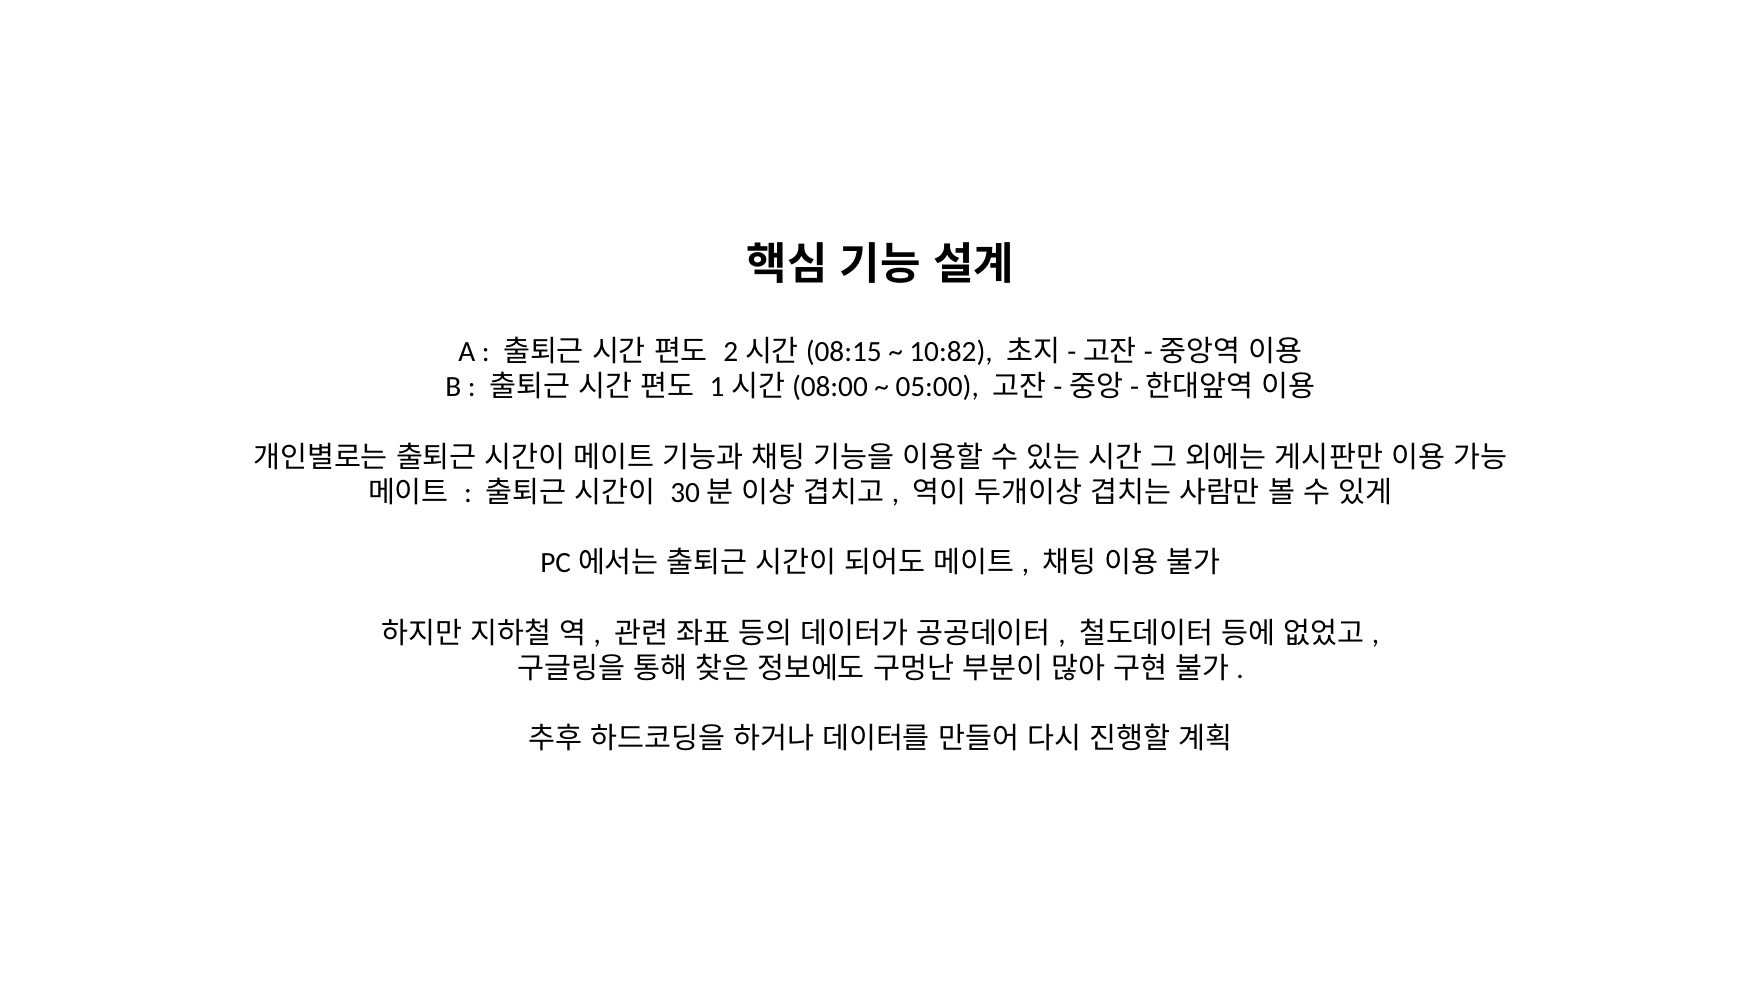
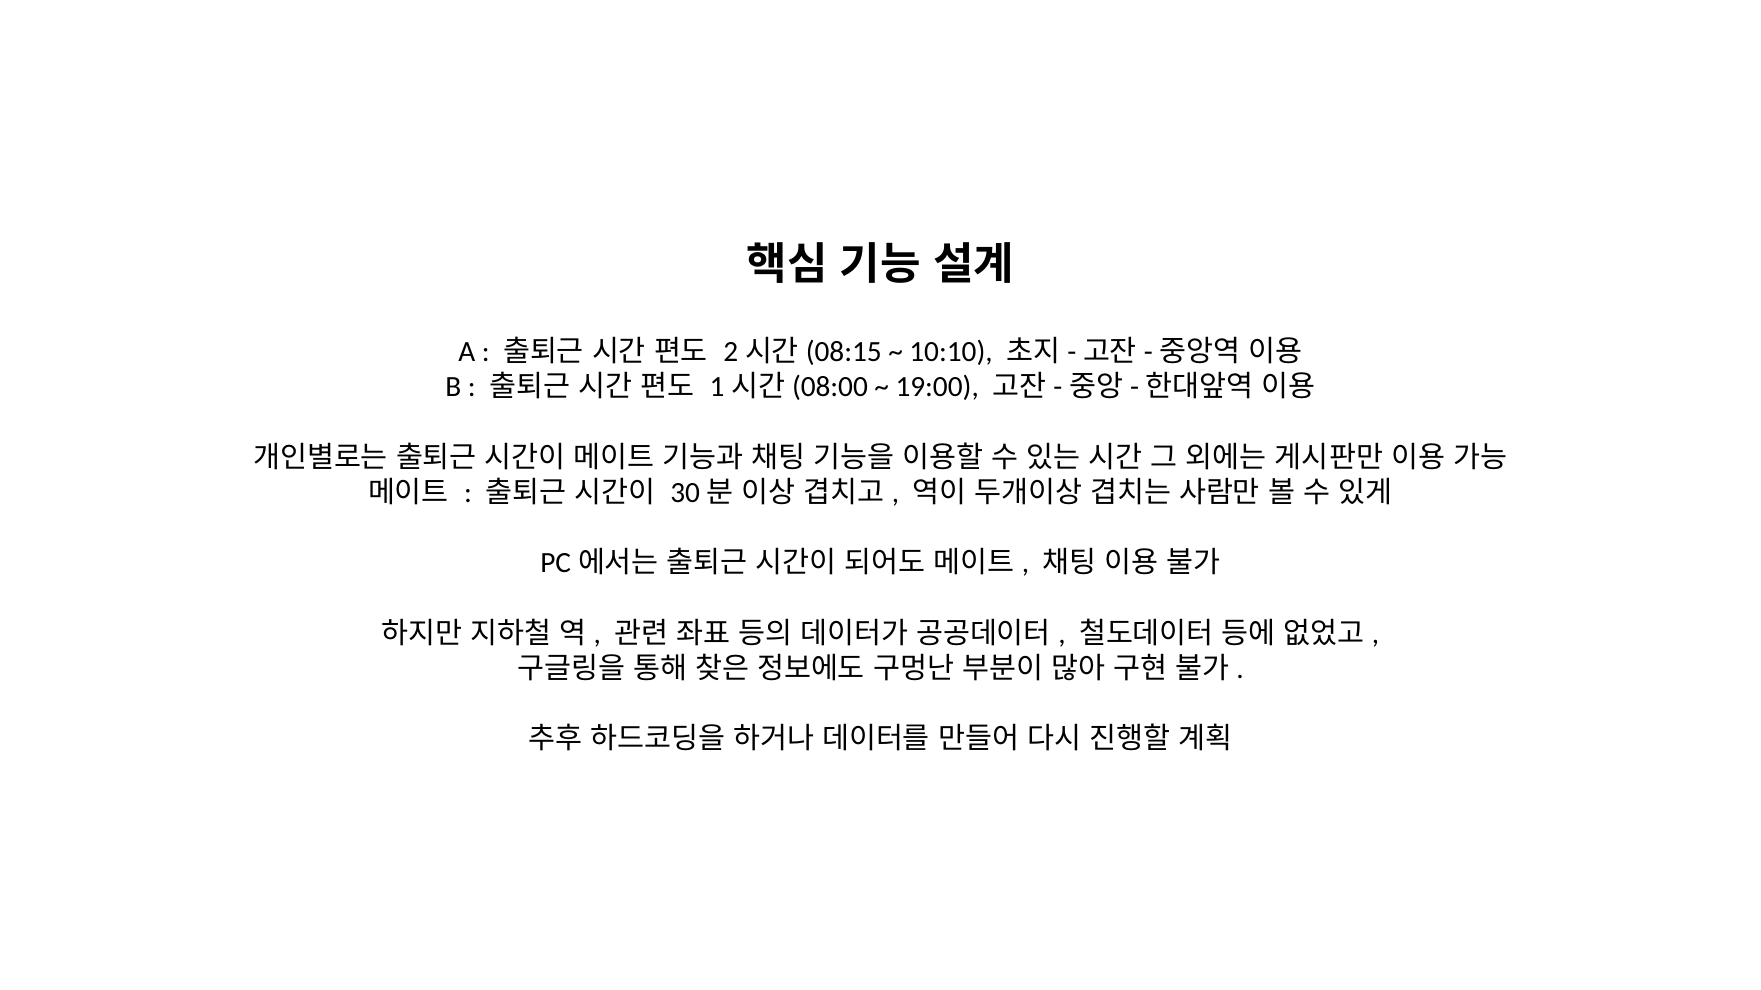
10:82: 10:82 -> 10:10
05:00: 05:00 -> 19:00
